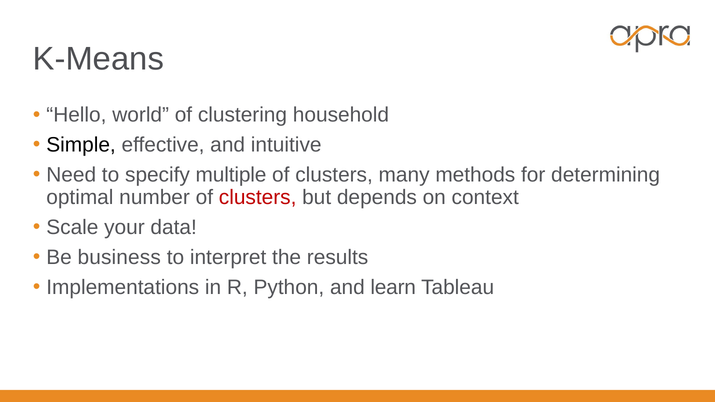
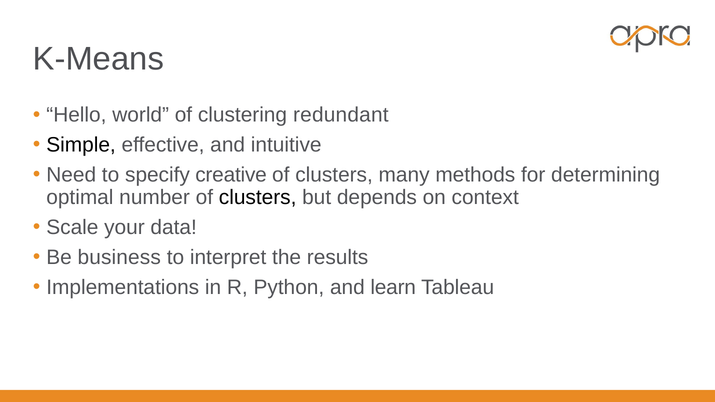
household: household -> redundant
multiple: multiple -> creative
clusters at (258, 198) colour: red -> black
